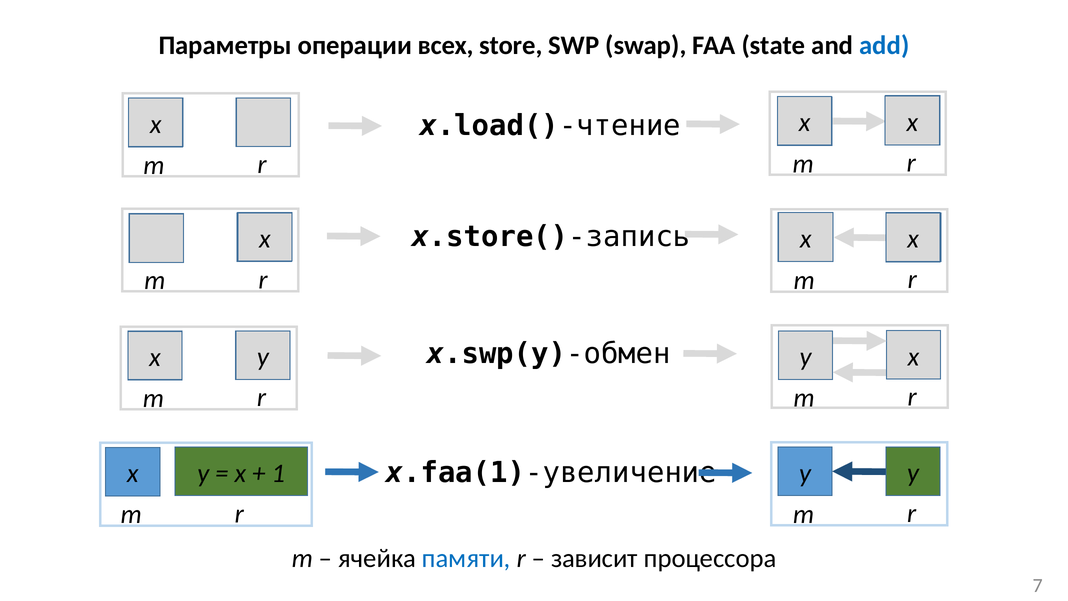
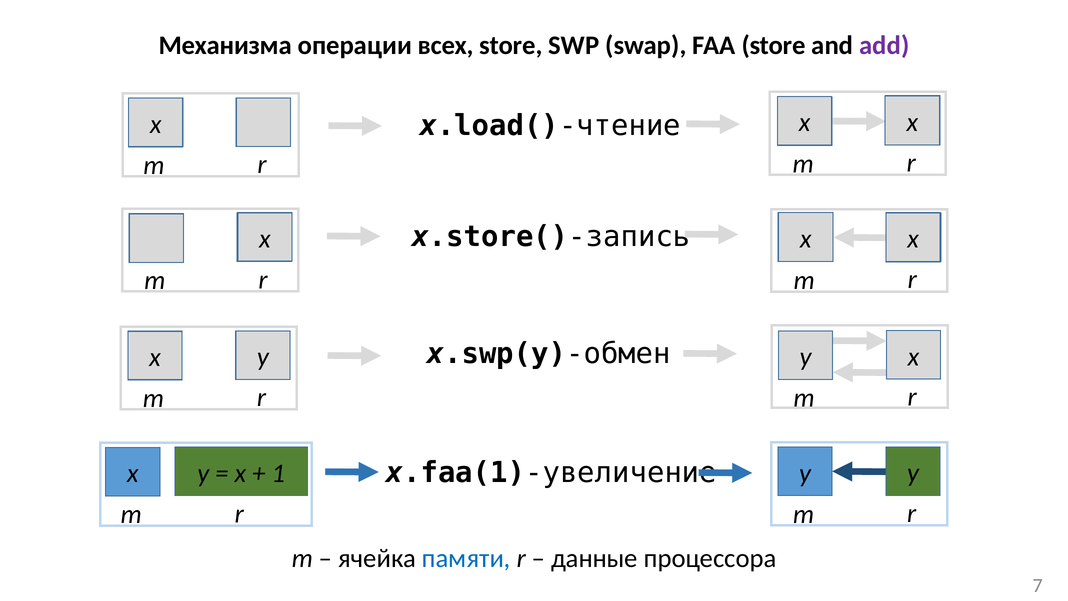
Параметры: Параметры -> Механизма
FAA state: state -> store
add colour: blue -> purple
зависит: зависит -> данные
